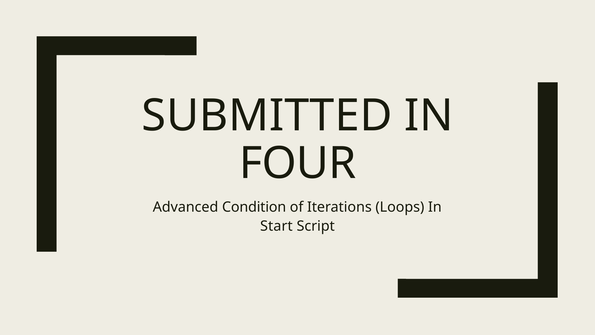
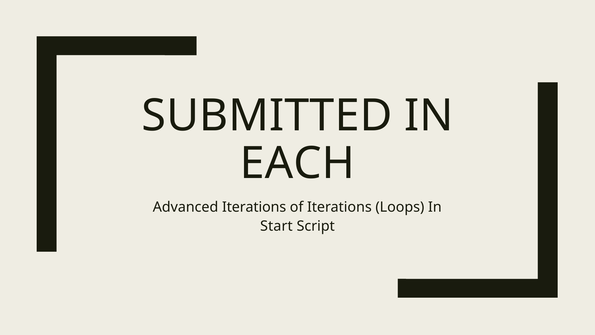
FOUR: FOUR -> EACH
Advanced Condition: Condition -> Iterations
